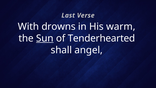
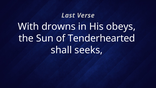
warm: warm -> obeys
Sun underline: present -> none
angel: angel -> seeks
